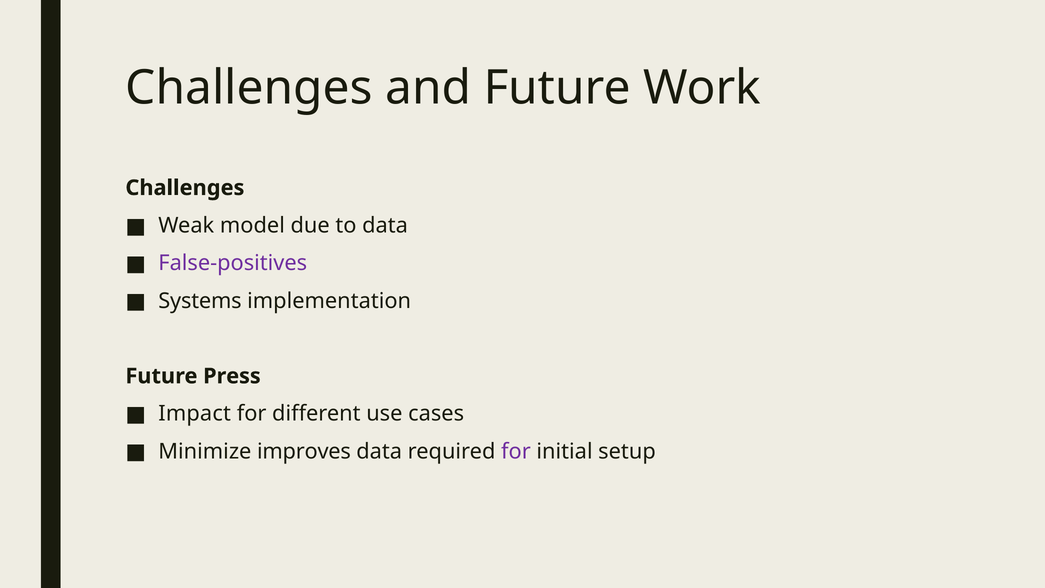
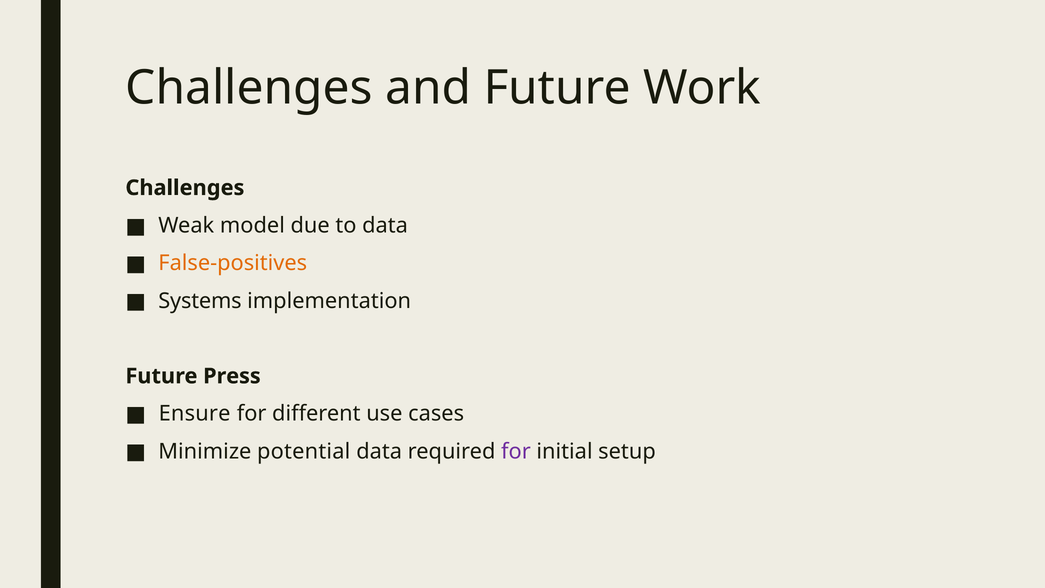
False-positives colour: purple -> orange
Impact: Impact -> Ensure
improves: improves -> potential
